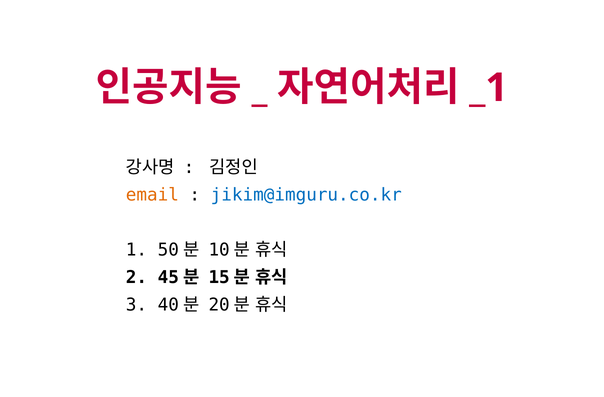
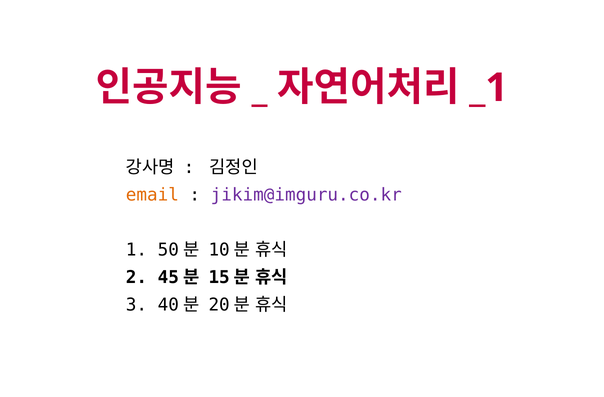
jikim@imguru.co.kr colour: blue -> purple
